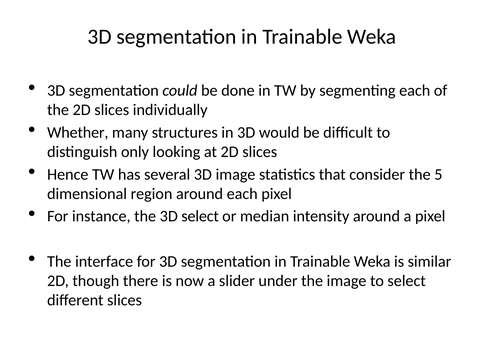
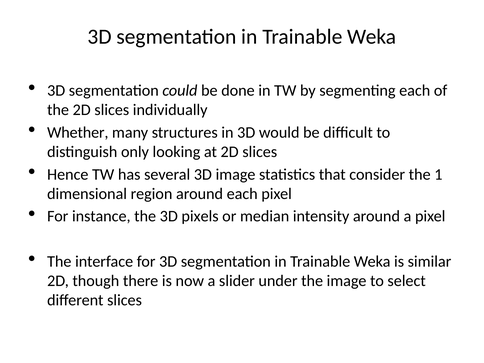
5: 5 -> 1
3D select: select -> pixels
